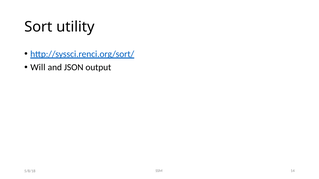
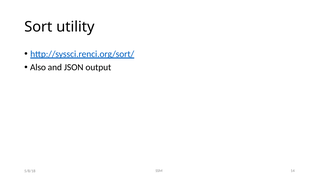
Will: Will -> Also
